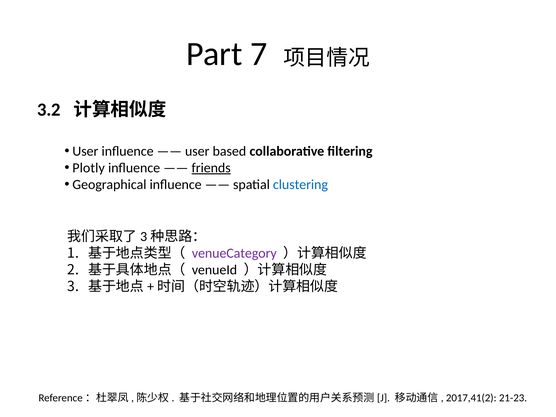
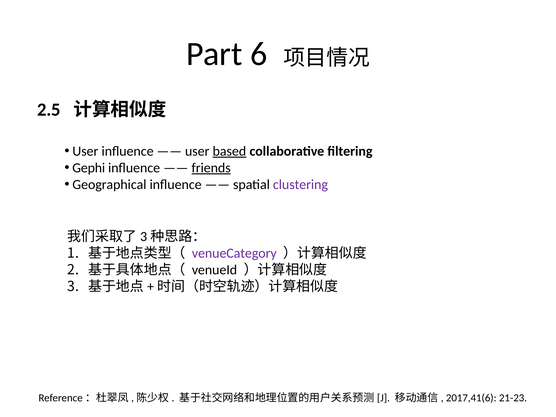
7: 7 -> 6
3.2: 3.2 -> 2.5
based underline: none -> present
Plotly: Plotly -> Gephi
clustering colour: blue -> purple
2017,41(2: 2017,41(2 -> 2017,41(6
